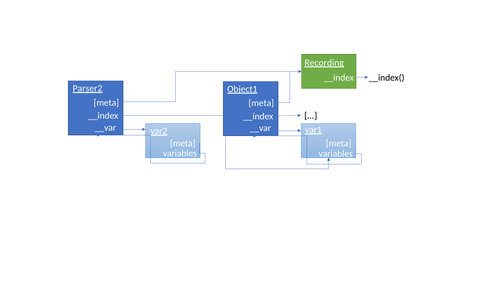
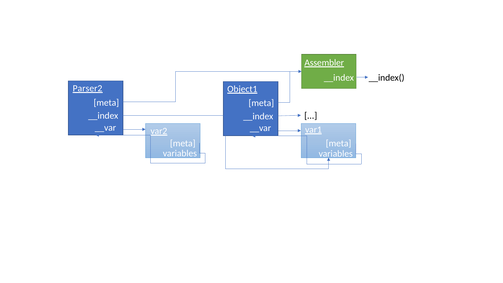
Recording: Recording -> Assembler
